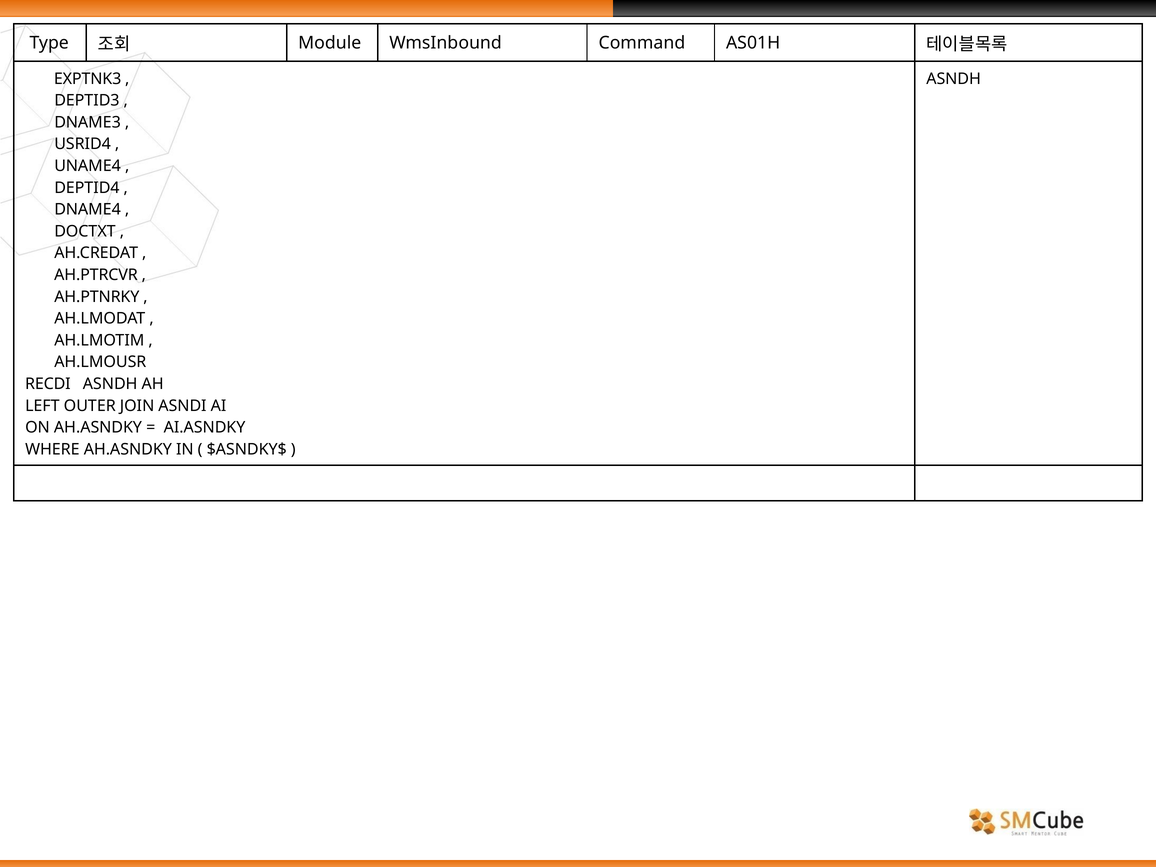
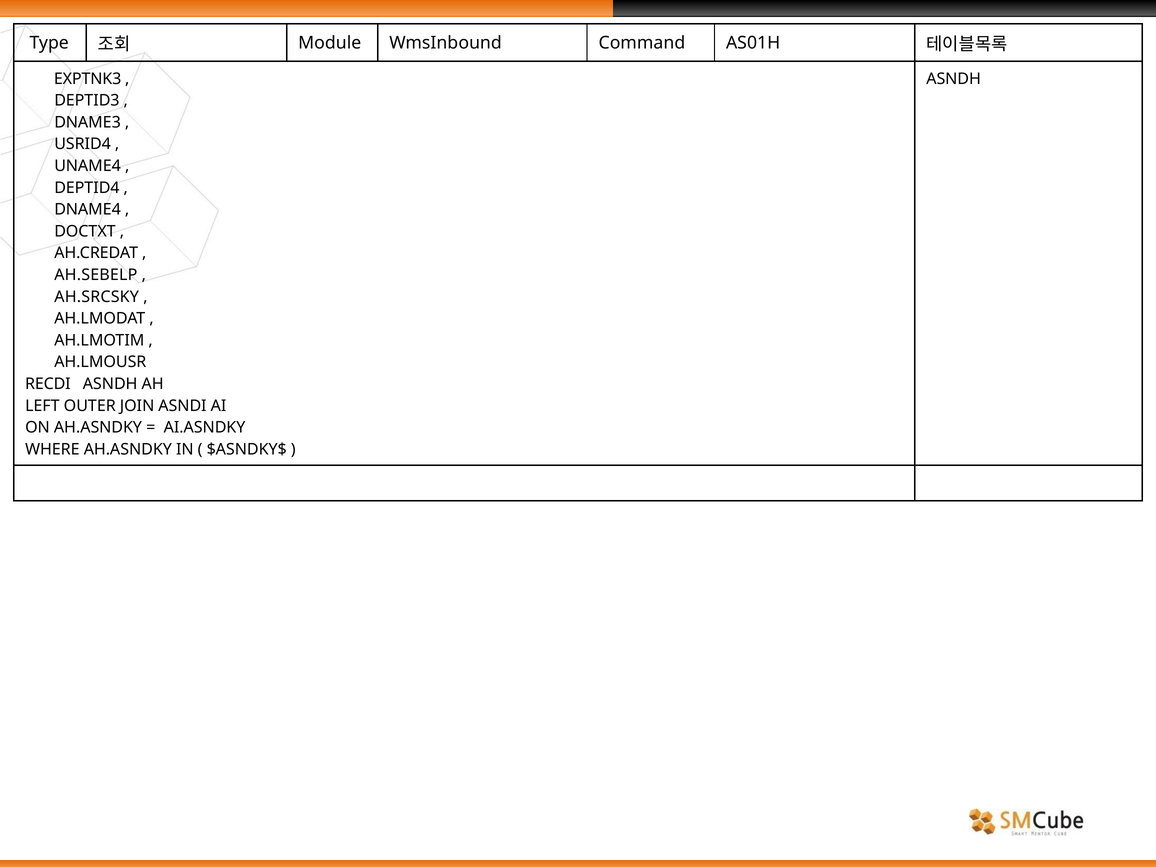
AH.PTRCVR: AH.PTRCVR -> AH.SEBELP
AH.PTNRKY: AH.PTNRKY -> AH.SRCSKY
